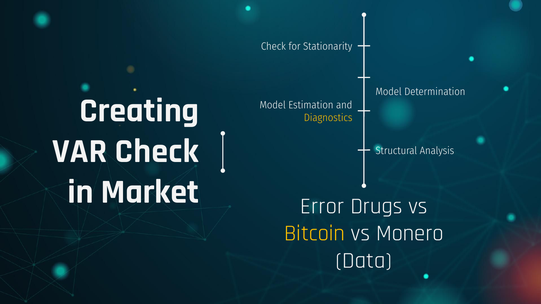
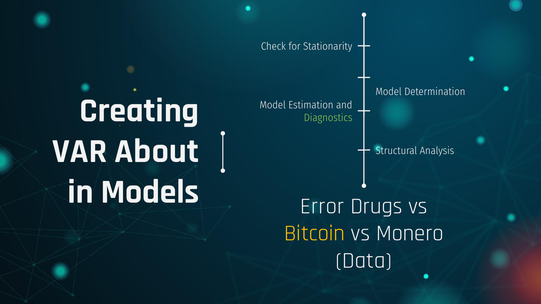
Diagnostics colour: yellow -> light green
VAR Check: Check -> About
Market: Market -> Models
